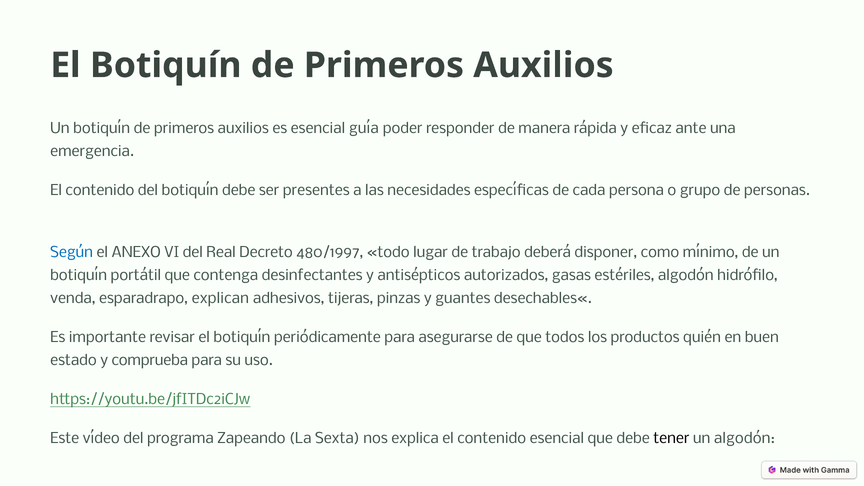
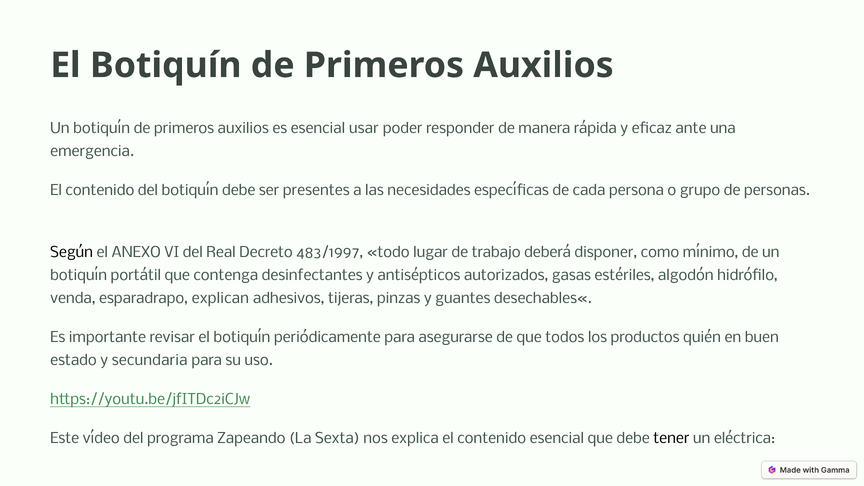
guía: guía -> usar
Según colour: blue -> black
480/1997: 480/1997 -> 483/1997
comprueba: comprueba -> secundaria
un algodón: algodón -> eléctrica
